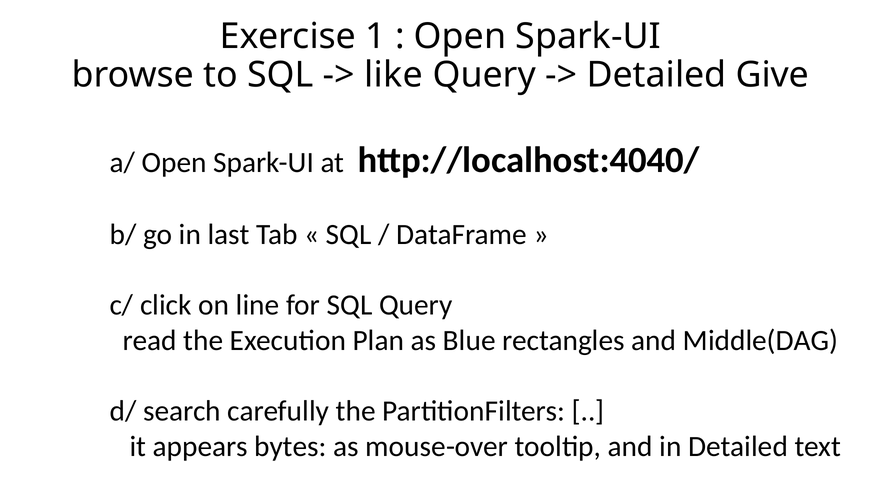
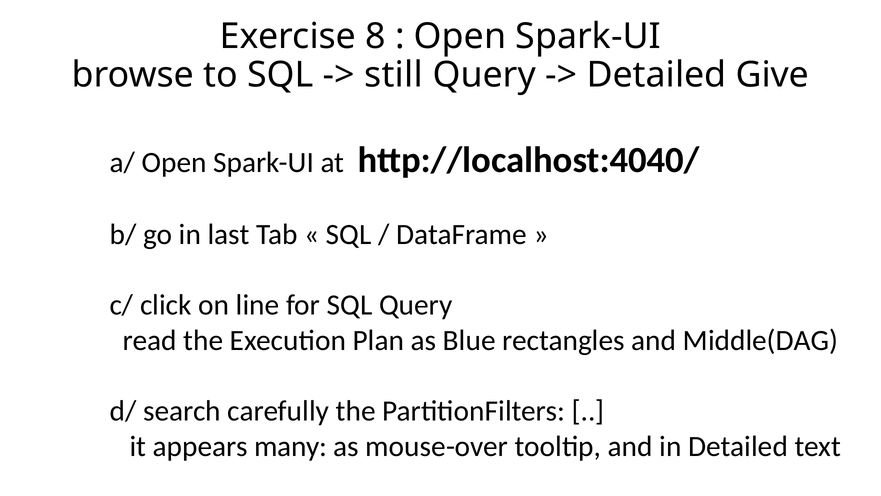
1: 1 -> 8
like: like -> still
bytes: bytes -> many
